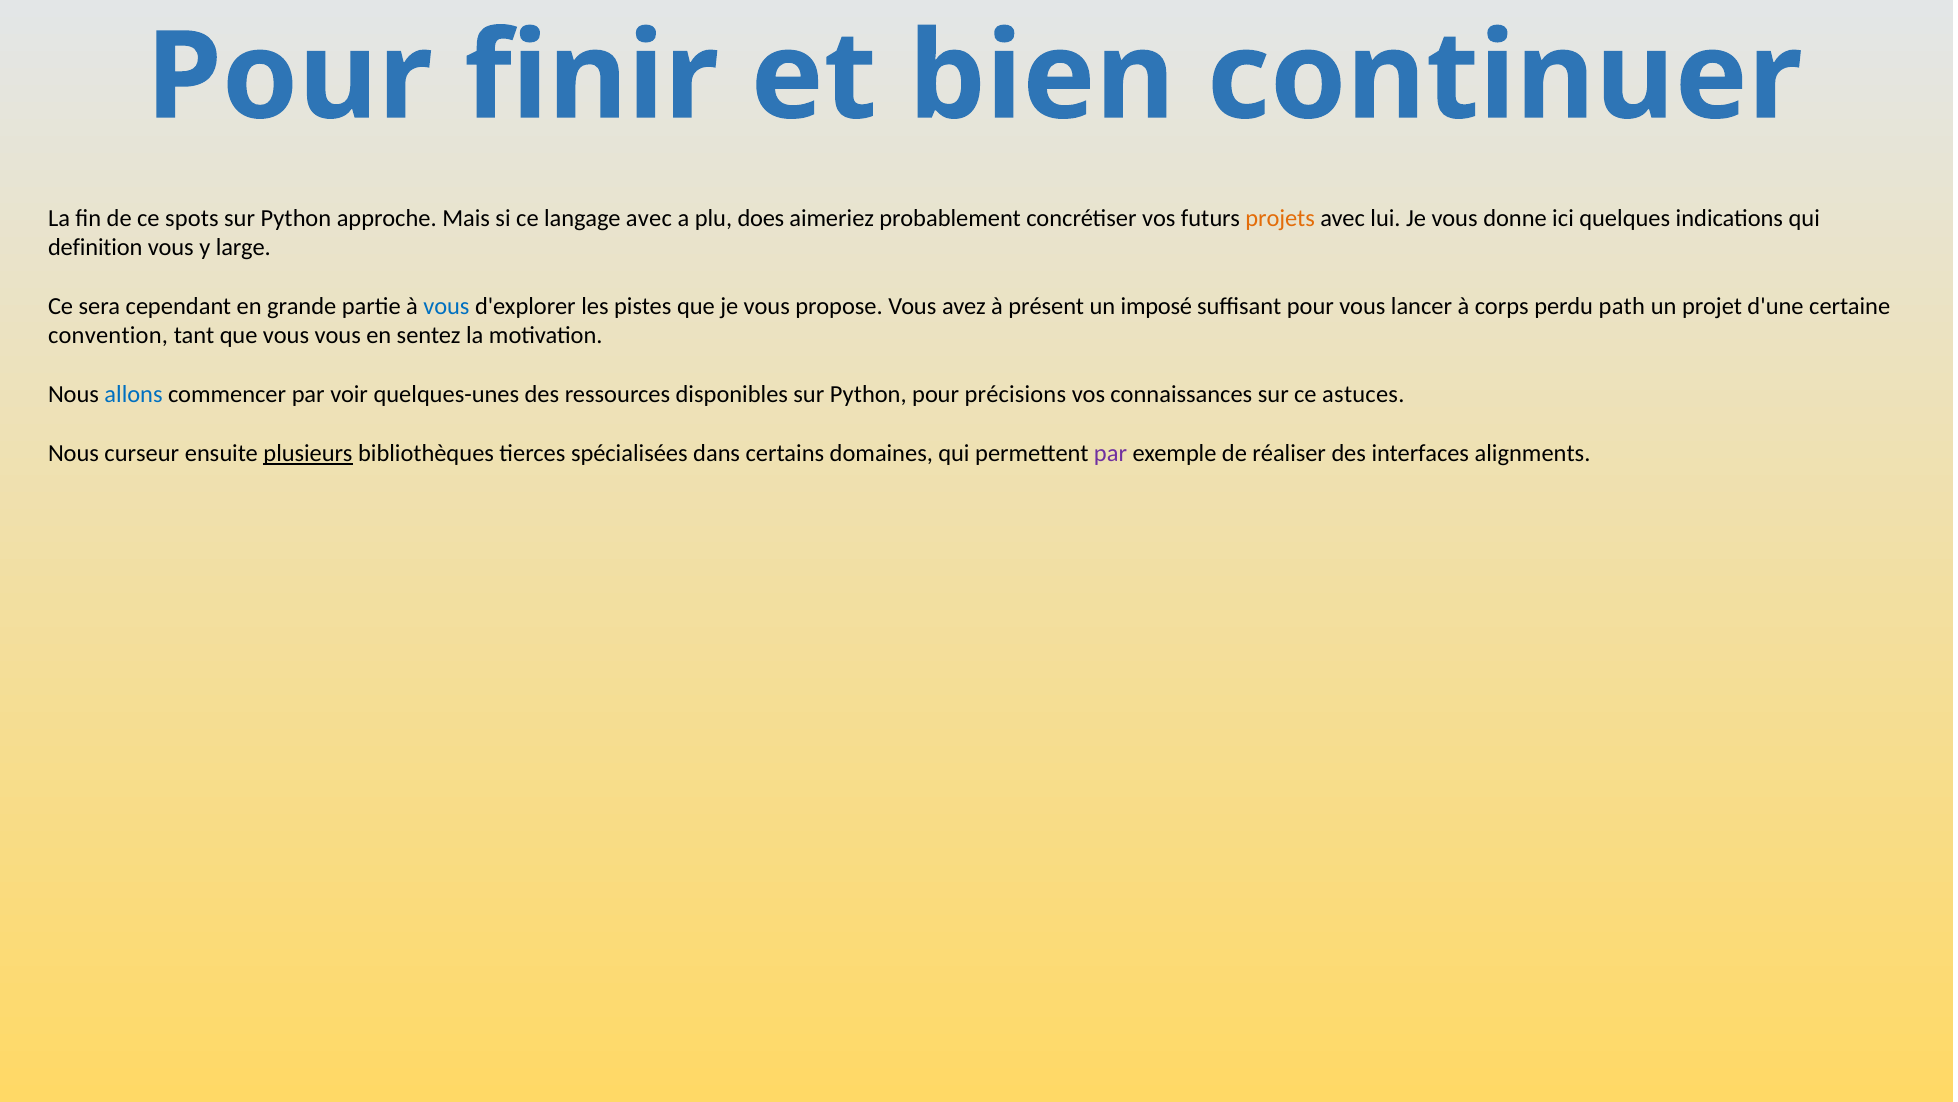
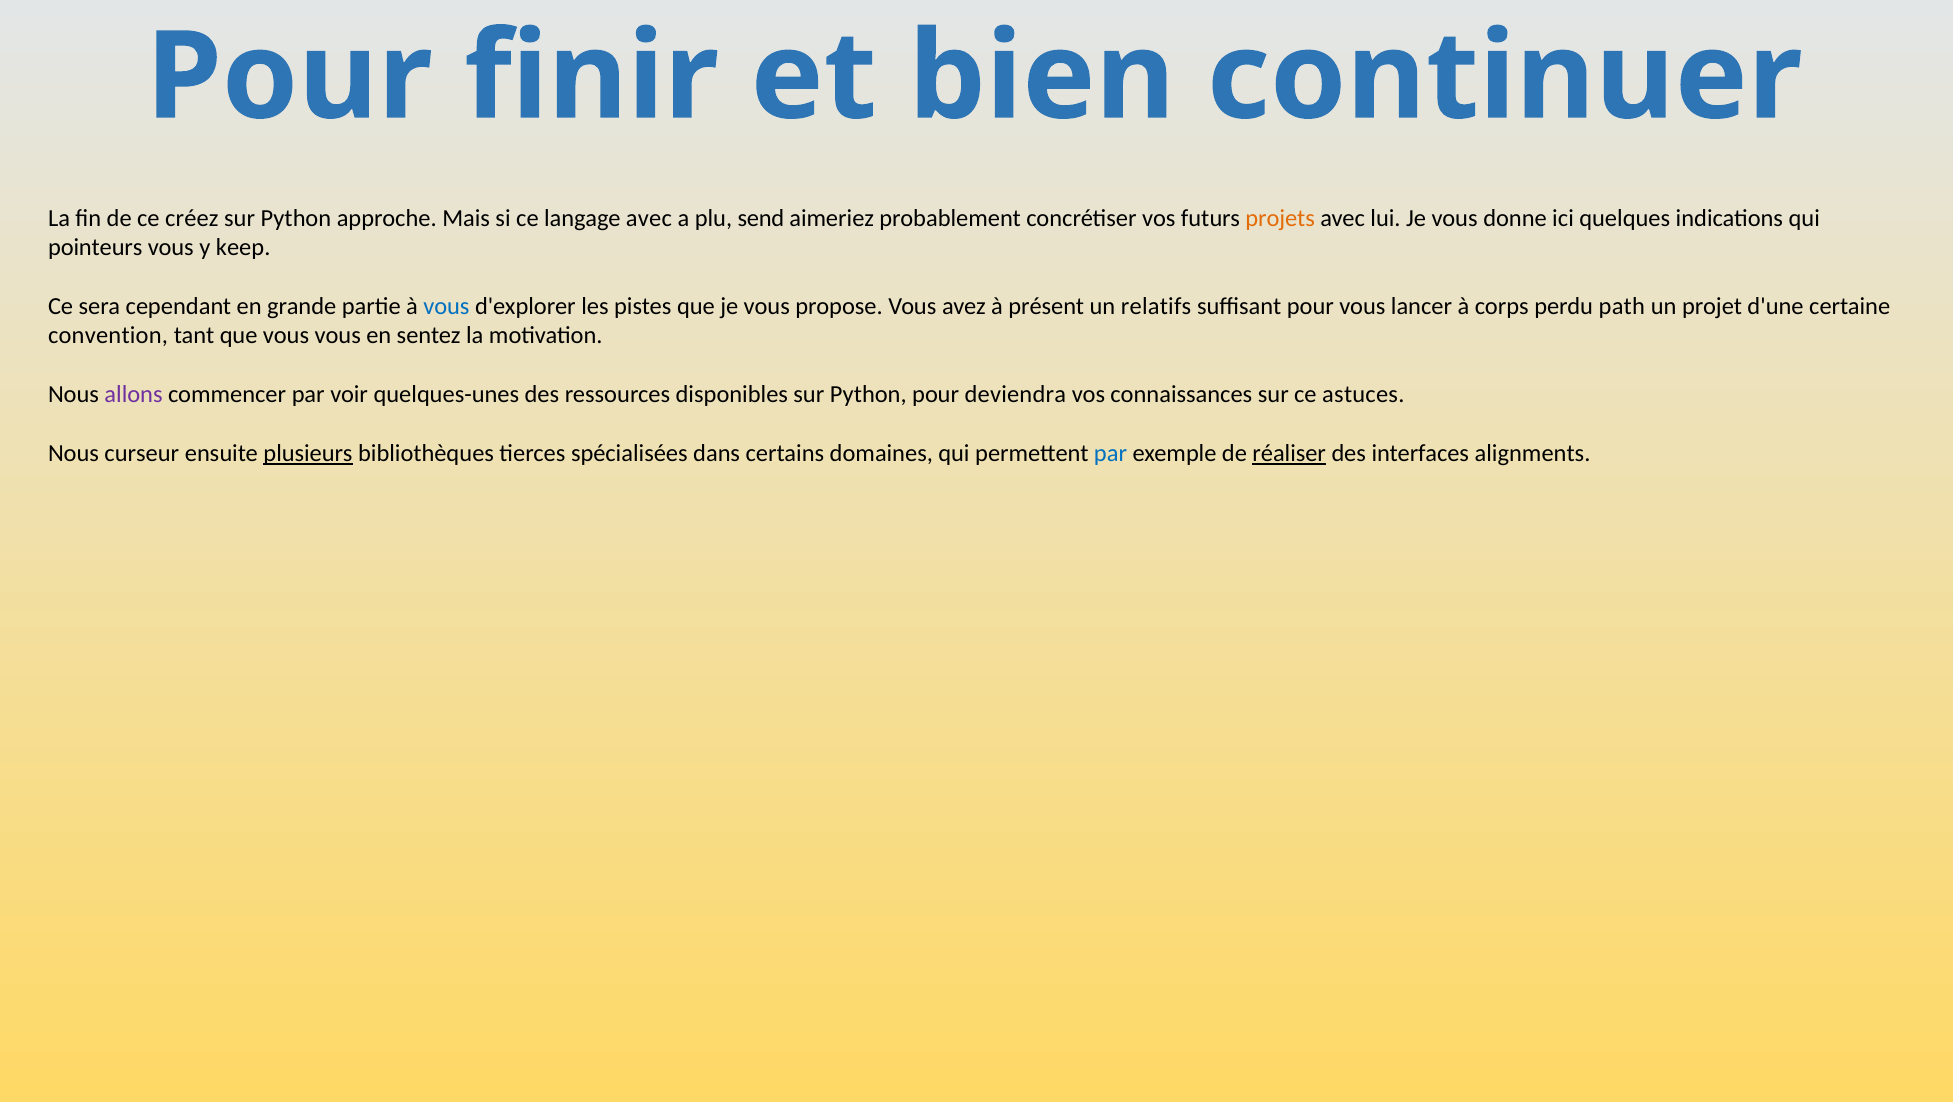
spots: spots -> créez
does: does -> send
definition: definition -> pointeurs
large: large -> keep
imposé: imposé -> relatifs
allons colour: blue -> purple
précisions: précisions -> deviendra
par at (1111, 453) colour: purple -> blue
réaliser underline: none -> present
